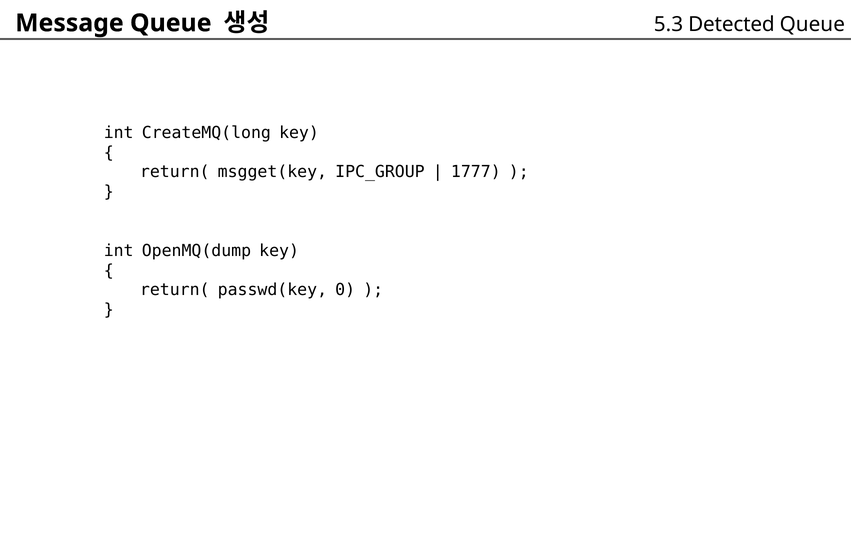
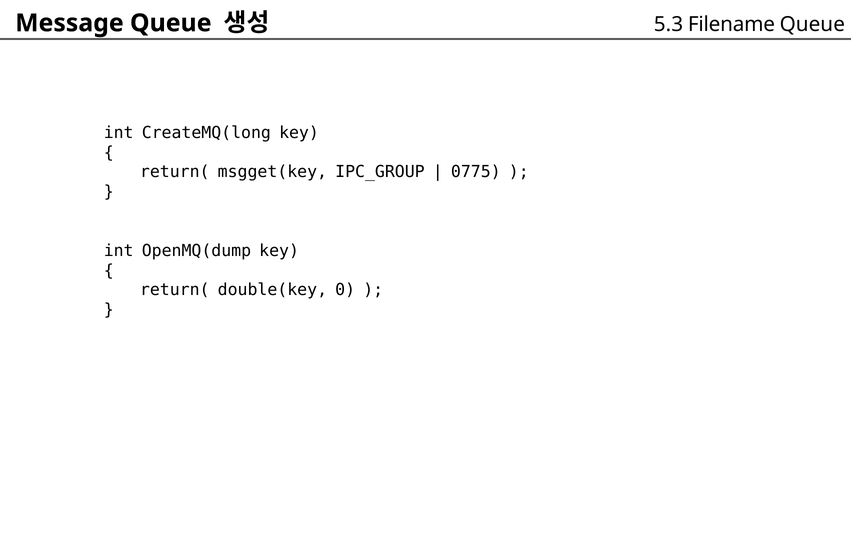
Detected: Detected -> Filename
1777: 1777 -> 0775
passwd(key: passwd(key -> double(key
